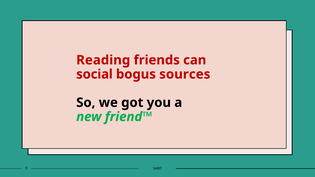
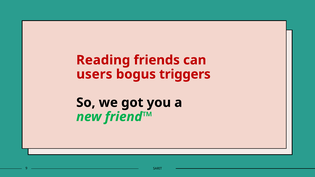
social: social -> users
sources: sources -> triggers
